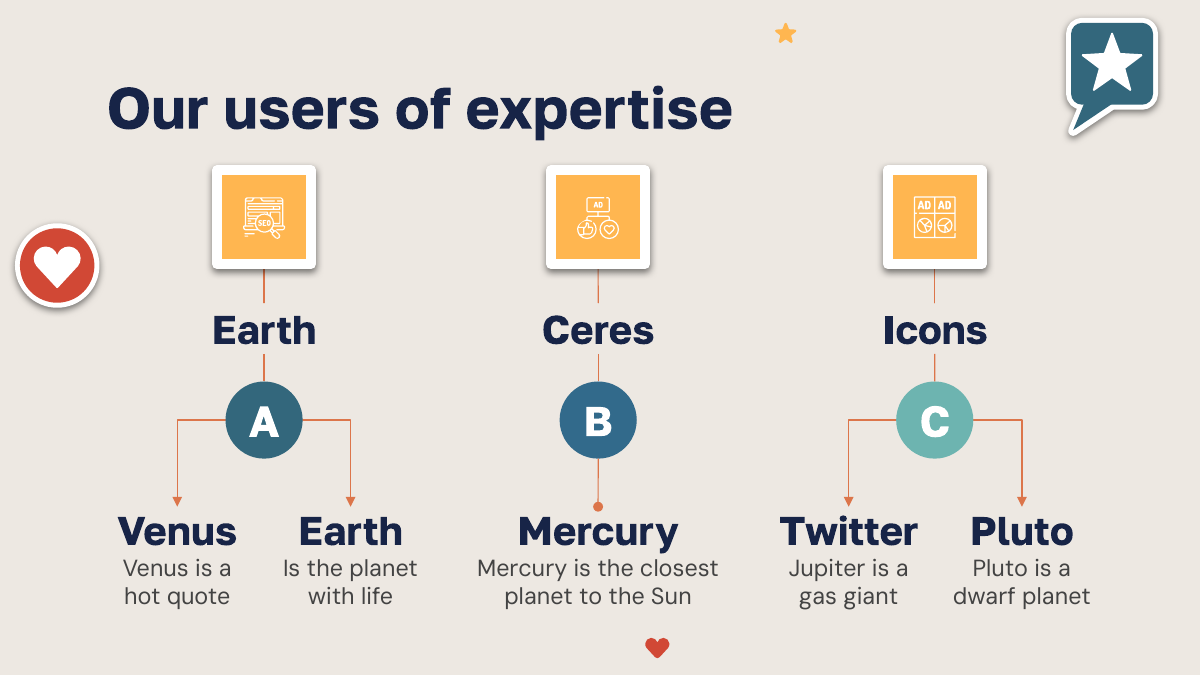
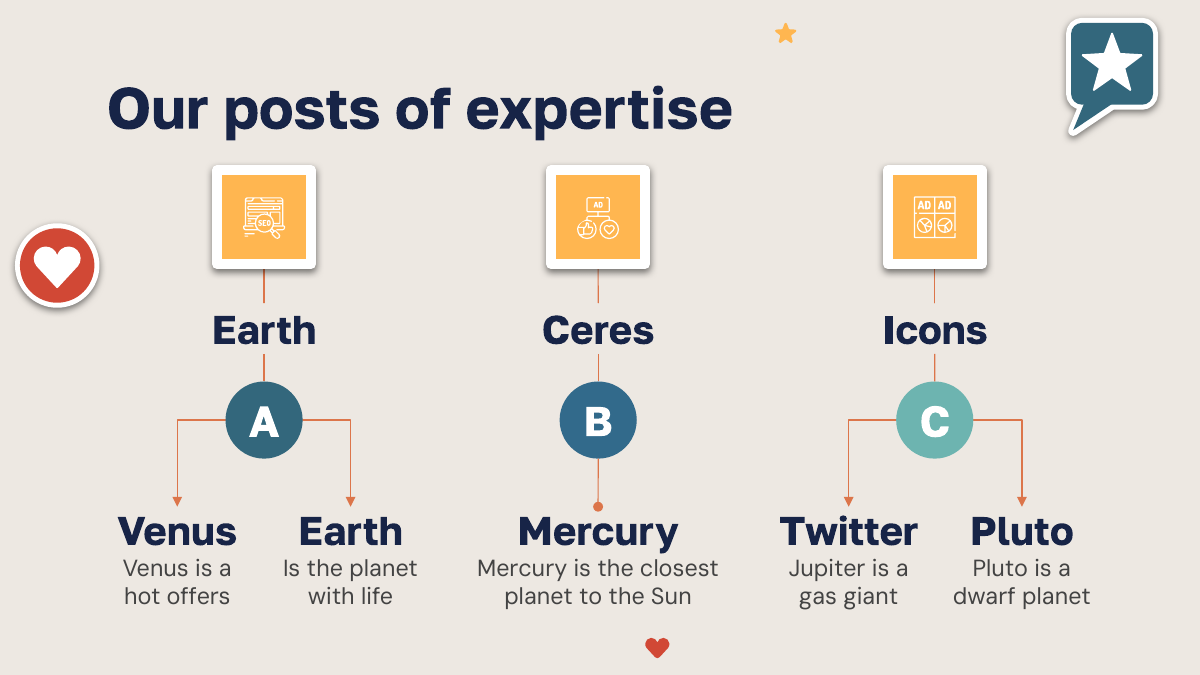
users: users -> posts
quote: quote -> offers
